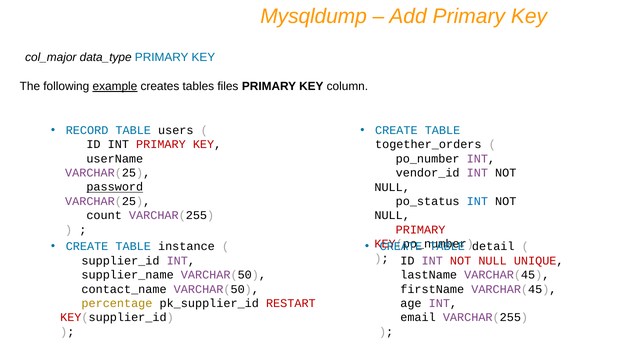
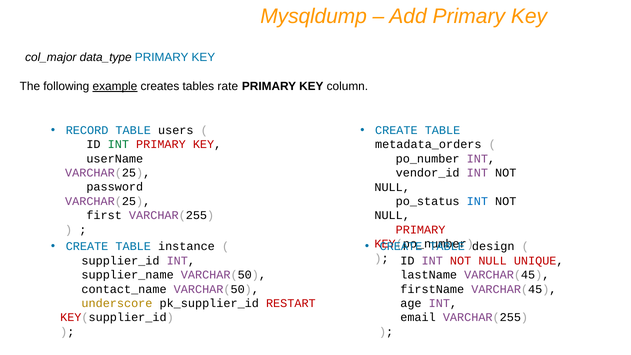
files: files -> rate
INT at (118, 144) colour: black -> green
together_orders: together_orders -> metadata_orders
password underline: present -> none
count: count -> first
detail: detail -> design
percentage: percentage -> underscore
